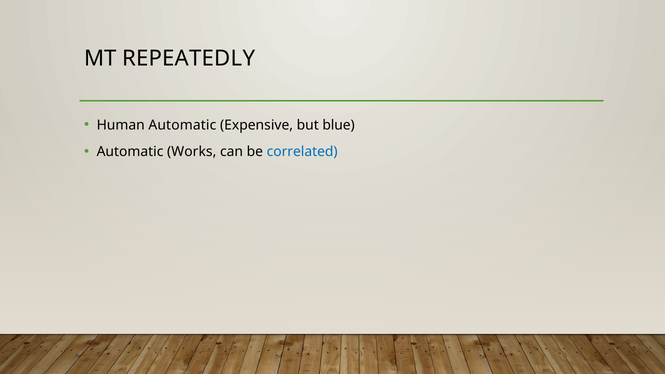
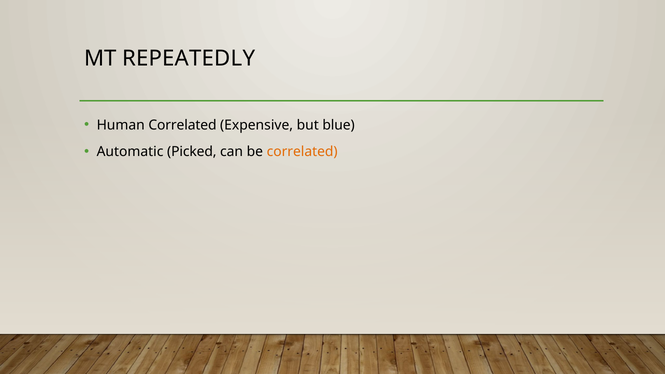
Human Automatic: Automatic -> Correlated
Works: Works -> Picked
correlated at (302, 152) colour: blue -> orange
